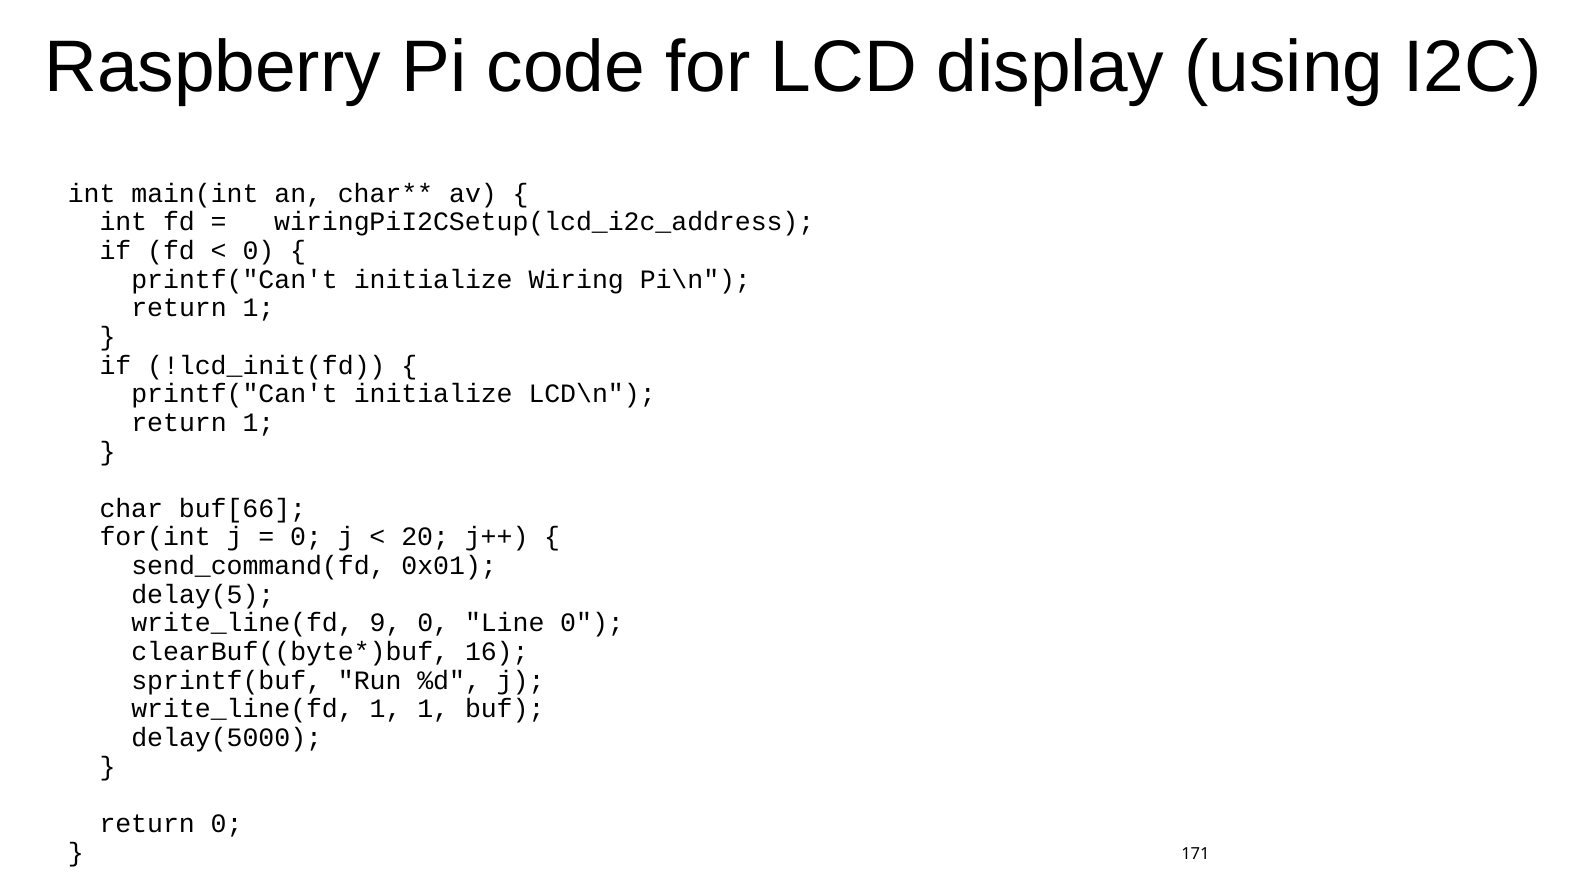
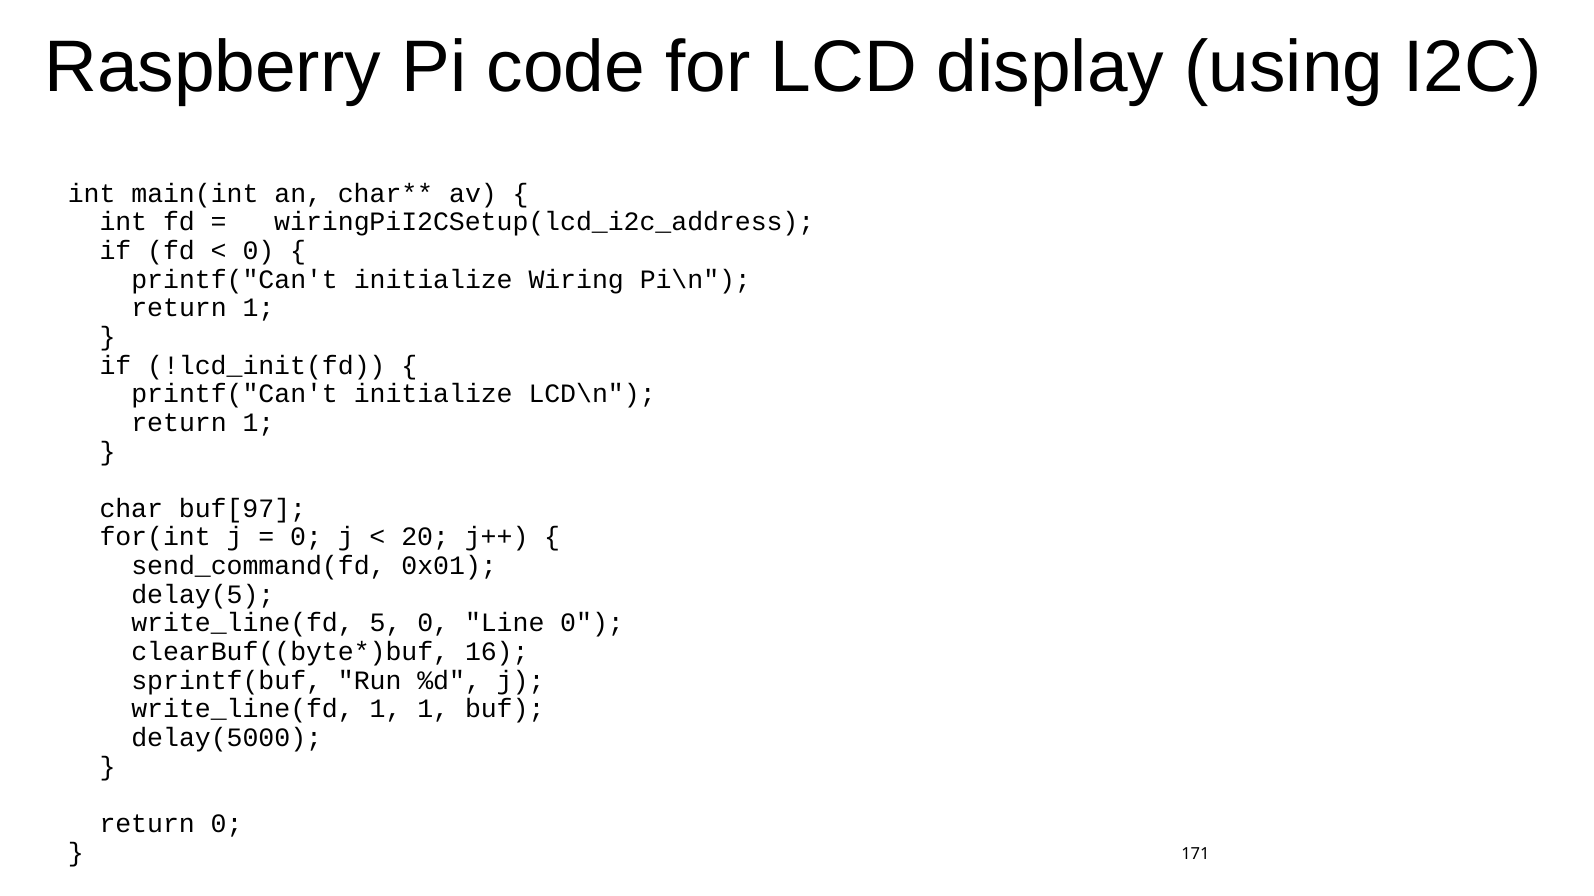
buf[66: buf[66 -> buf[97
9: 9 -> 5
